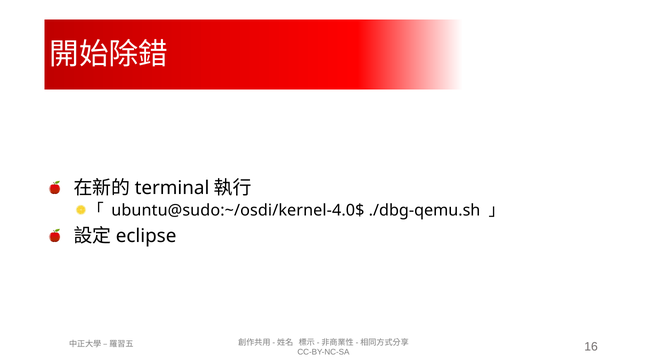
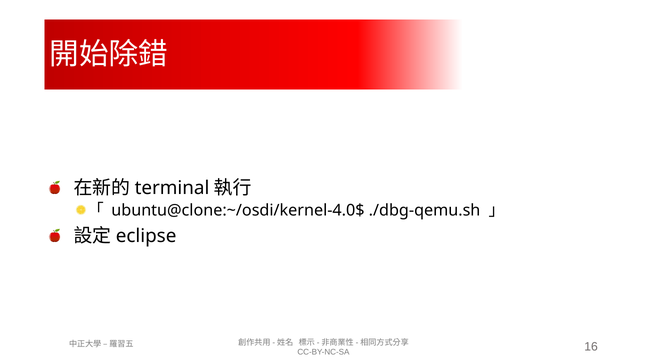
ubuntu@sudo:~/osdi/kernel-4.0$: ubuntu@sudo:~/osdi/kernel-4.0$ -> ubuntu@clone:~/osdi/kernel-4.0$
